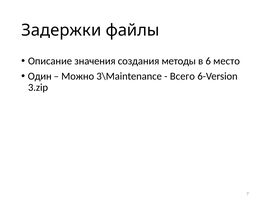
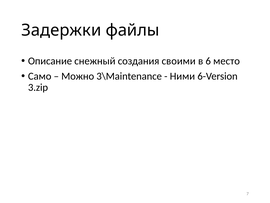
значения: значения -> снежный
методы: методы -> своими
Один: Один -> Само
Всего: Всего -> Ними
